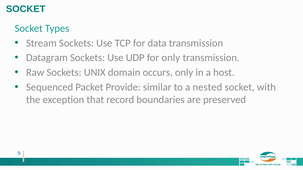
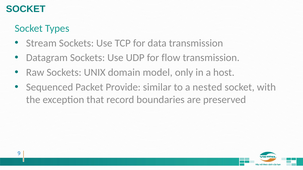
for only: only -> flow
occurs: occurs -> model
